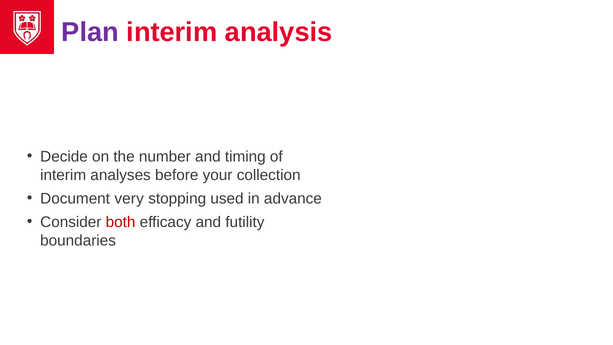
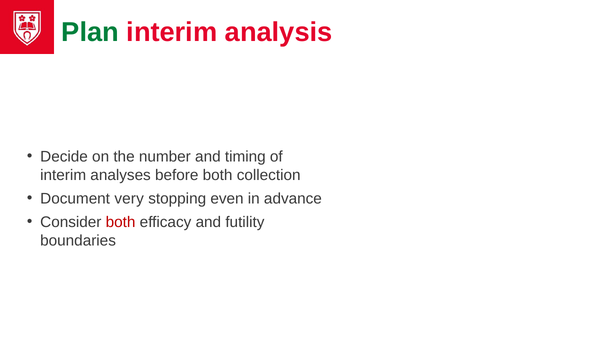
Plan colour: purple -> green
before your: your -> both
used: used -> even
